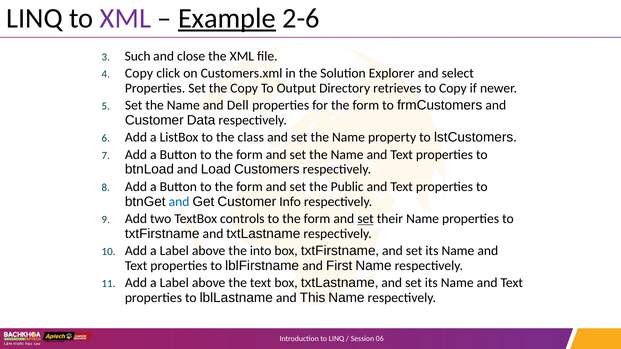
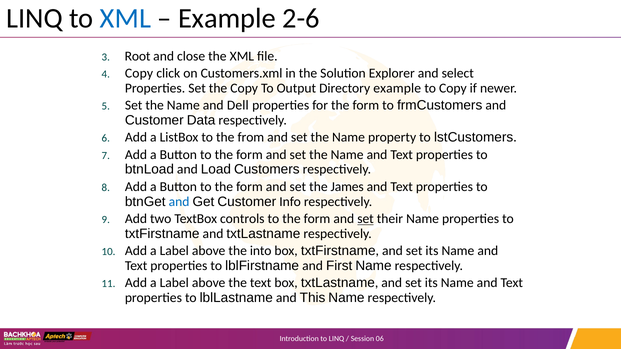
XML at (125, 18) colour: purple -> blue
Example at (227, 18) underline: present -> none
Such: Such -> Root
Directory retrieves: retrieves -> example
class: class -> from
Public: Public -> James
